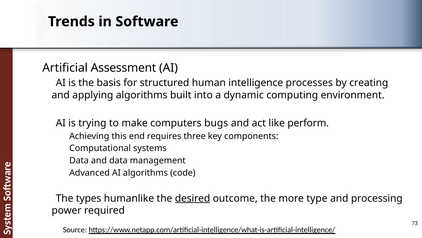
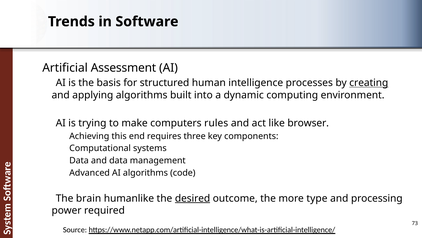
creating underline: none -> present
bugs: bugs -> rules
perform: perform -> browser
types: types -> brain
